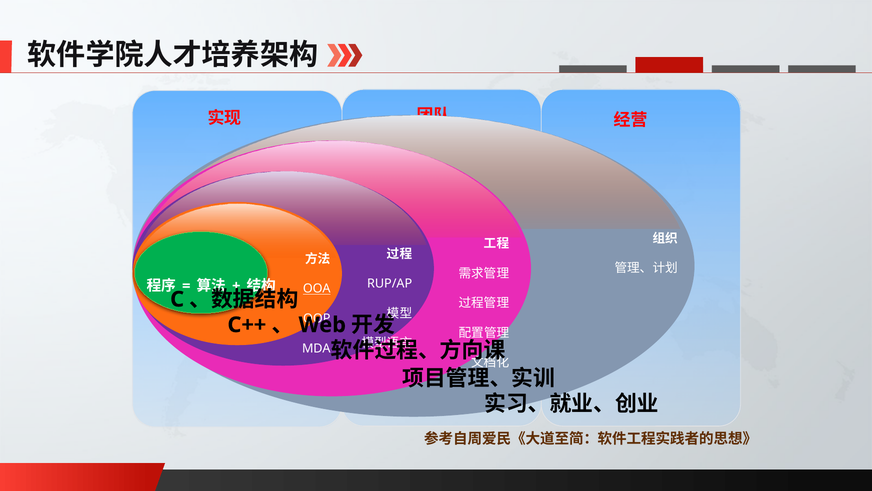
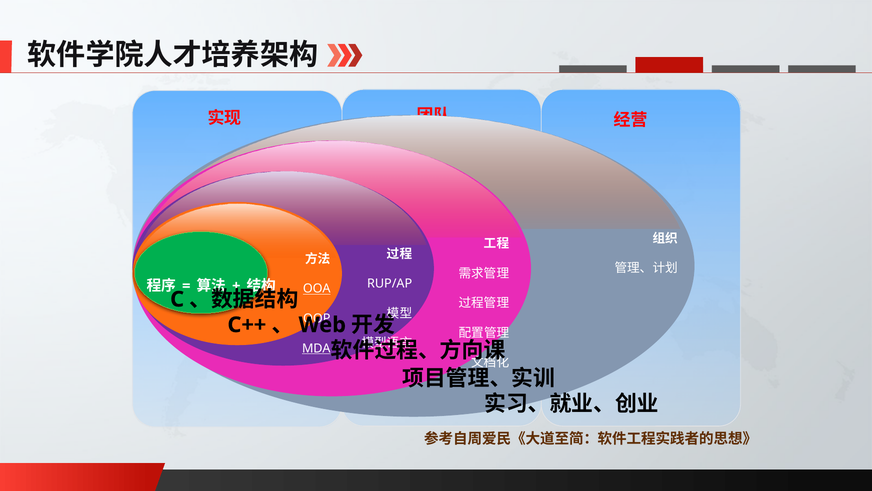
MDA underline: none -> present
